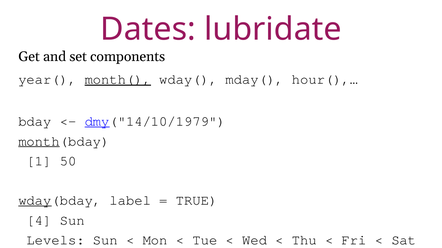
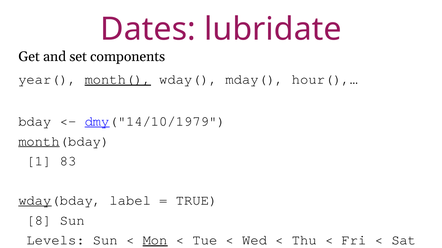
50: 50 -> 83
4: 4 -> 8
Mon underline: none -> present
